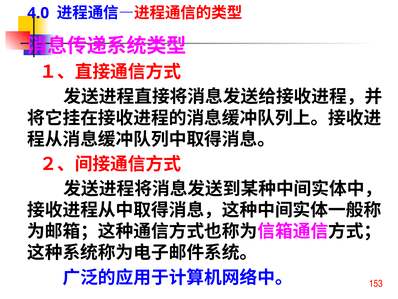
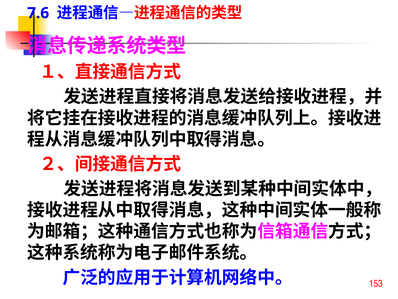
4.0: 4.0 -> 7.6
